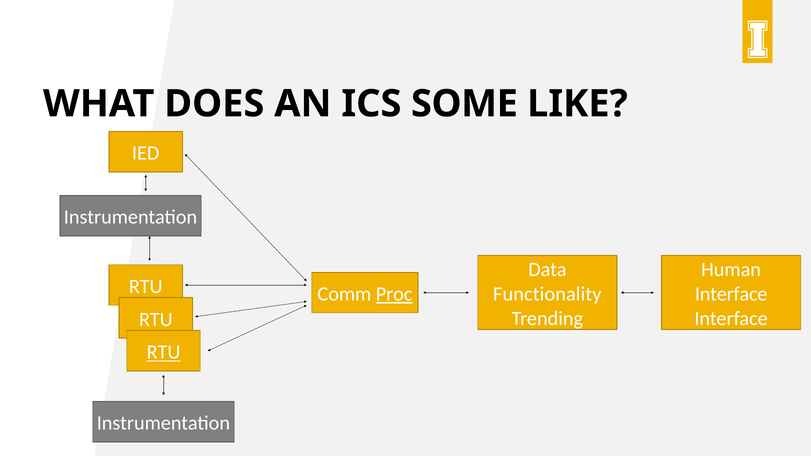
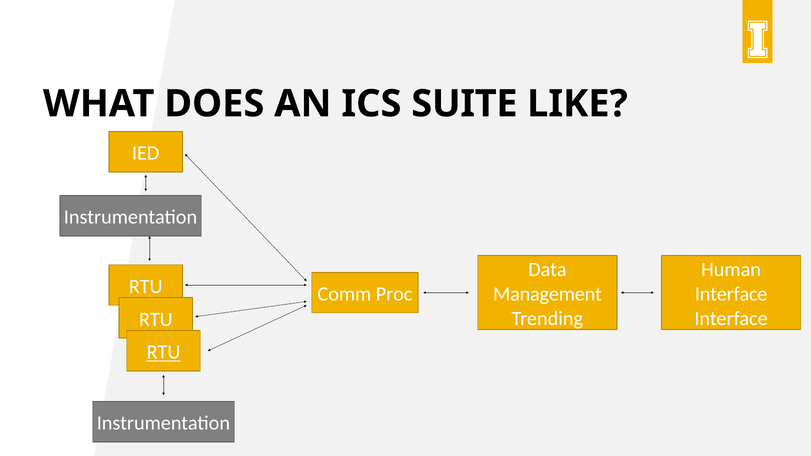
SOME: SOME -> SUITE
Proc underline: present -> none
Functionality: Functionality -> Management
